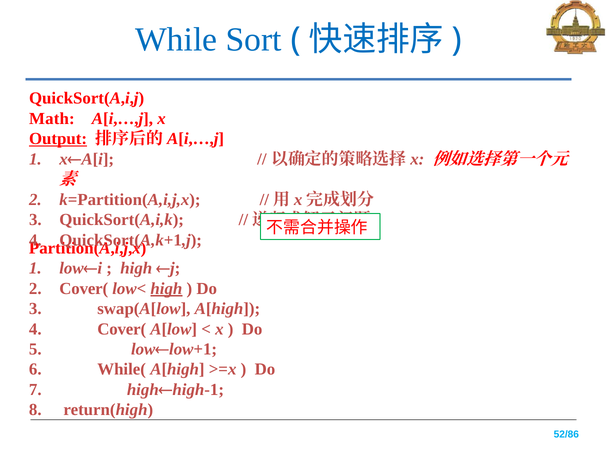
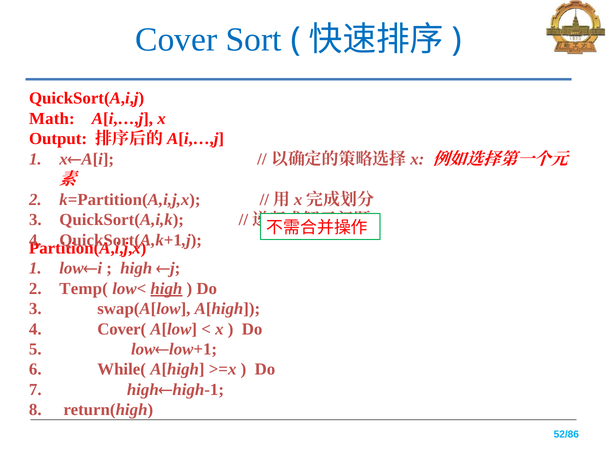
While: While -> Cover
Output underline: present -> none
Cover( at (84, 289): Cover( -> Temp(
